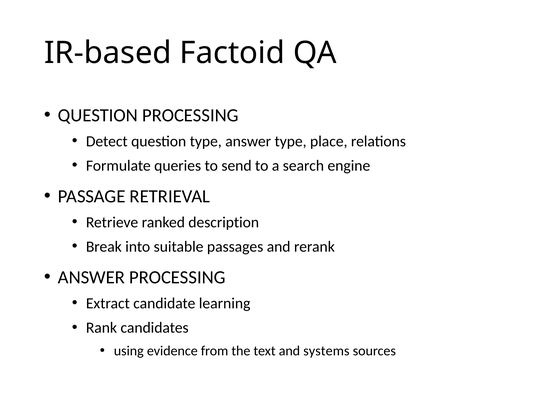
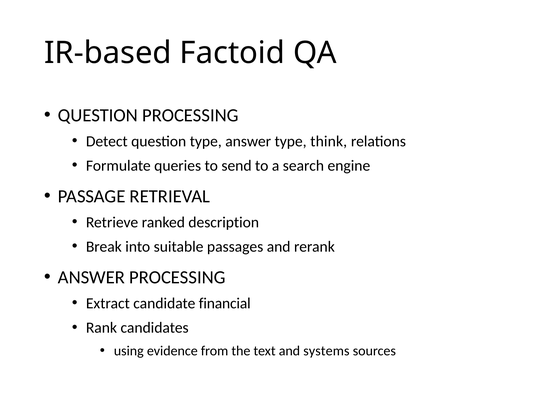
place: place -> think
learning: learning -> financial
